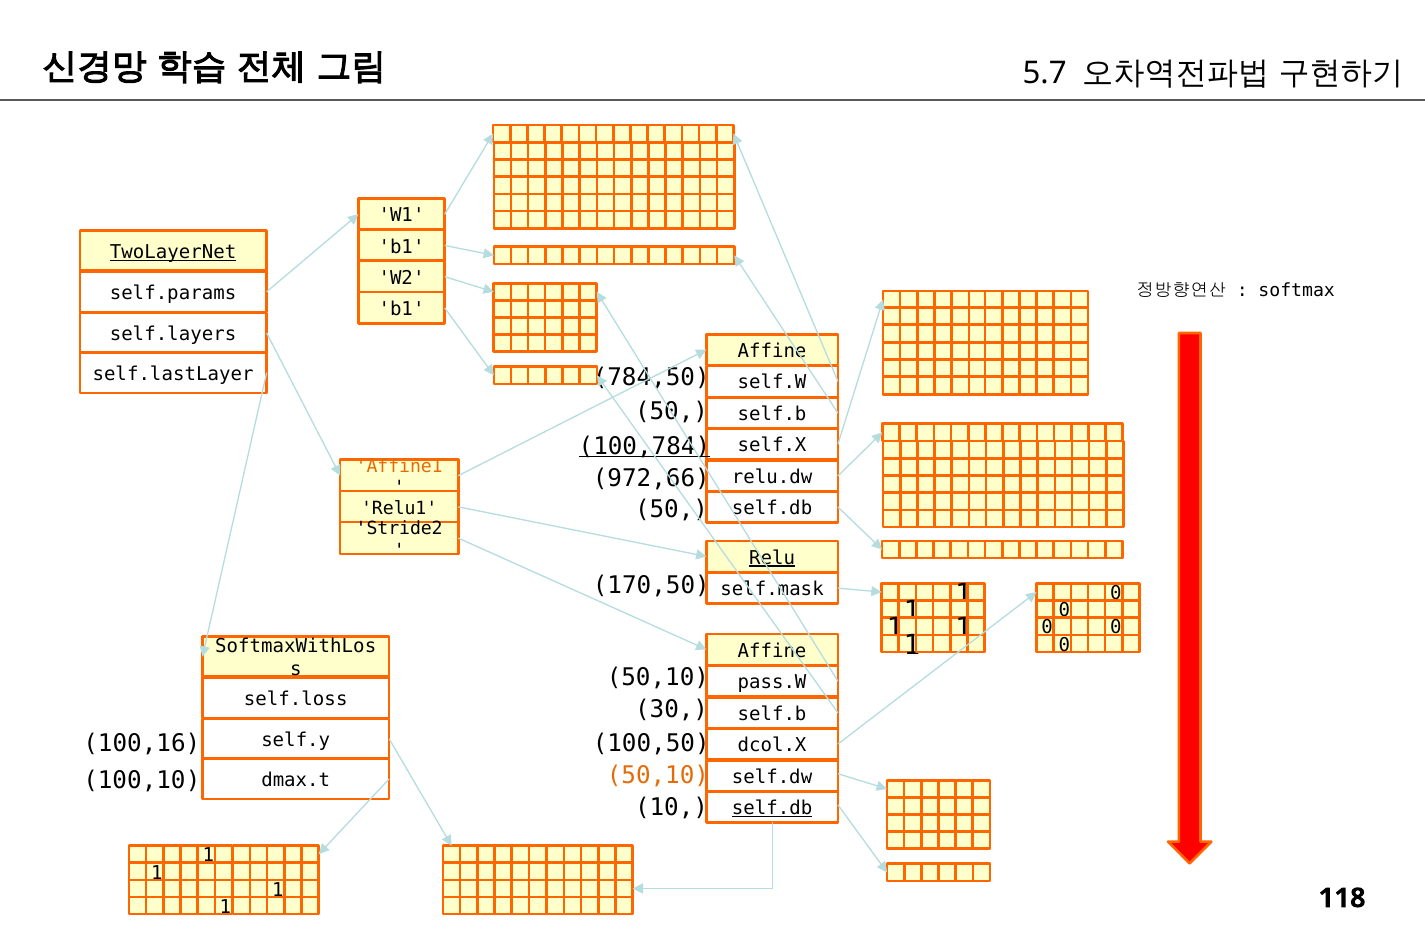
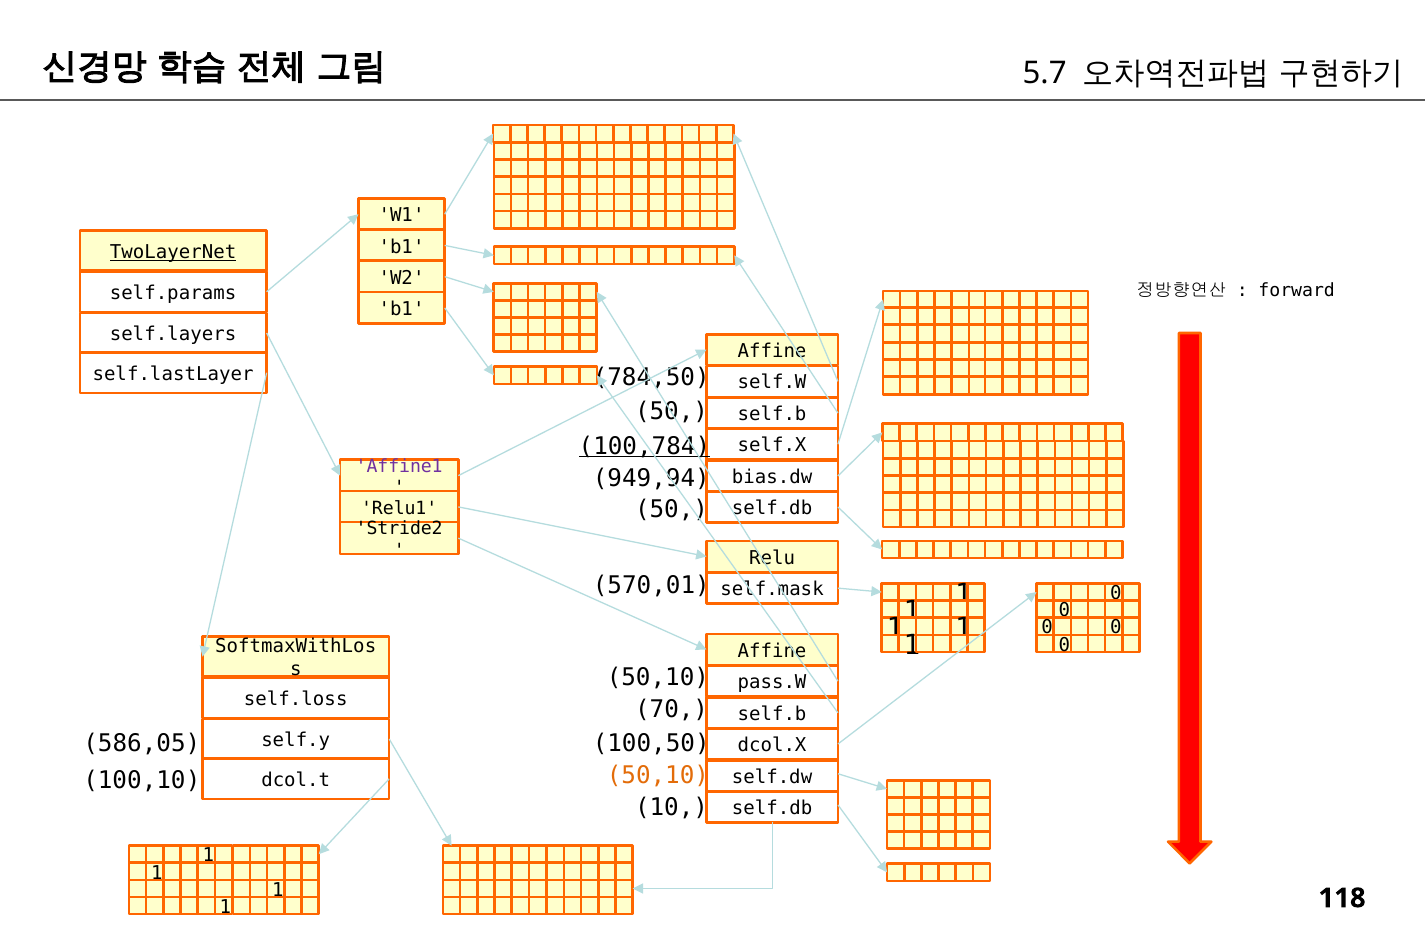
softmax: softmax -> forward
Affine1 colour: orange -> purple
972,66: 972,66 -> 949,94
relu.dw: relu.dw -> bias.dw
Relu underline: present -> none
170,50: 170,50 -> 570,01
30: 30 -> 70
100,16: 100,16 -> 586,05
dmax.t: dmax.t -> dcol.t
self.db at (772, 808) underline: present -> none
